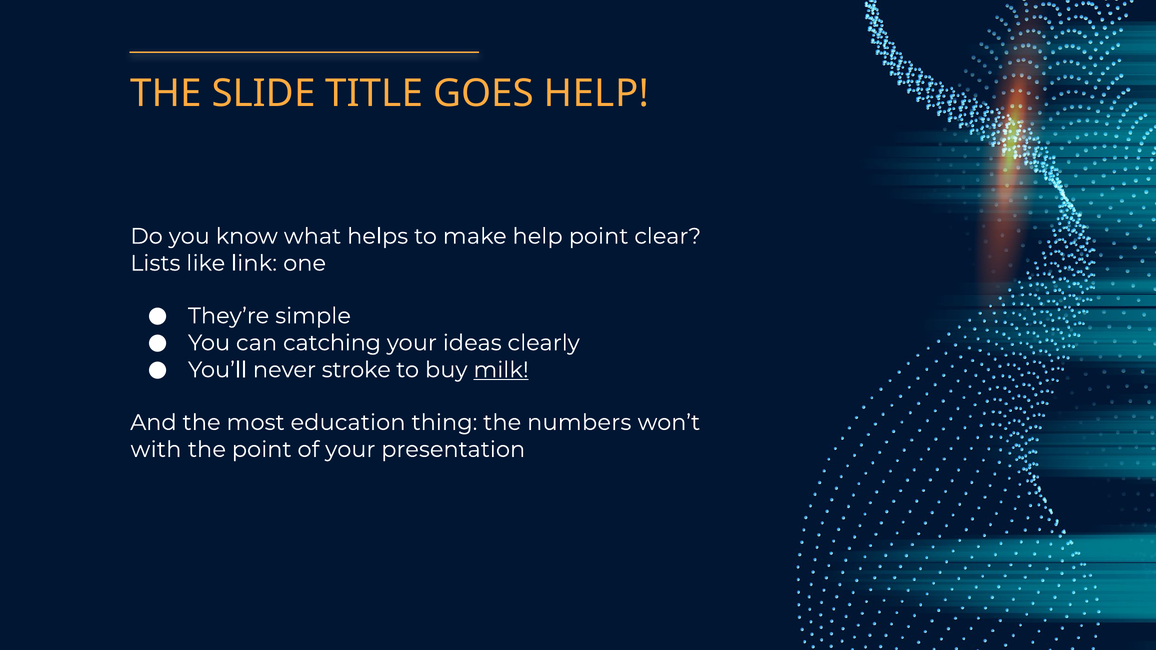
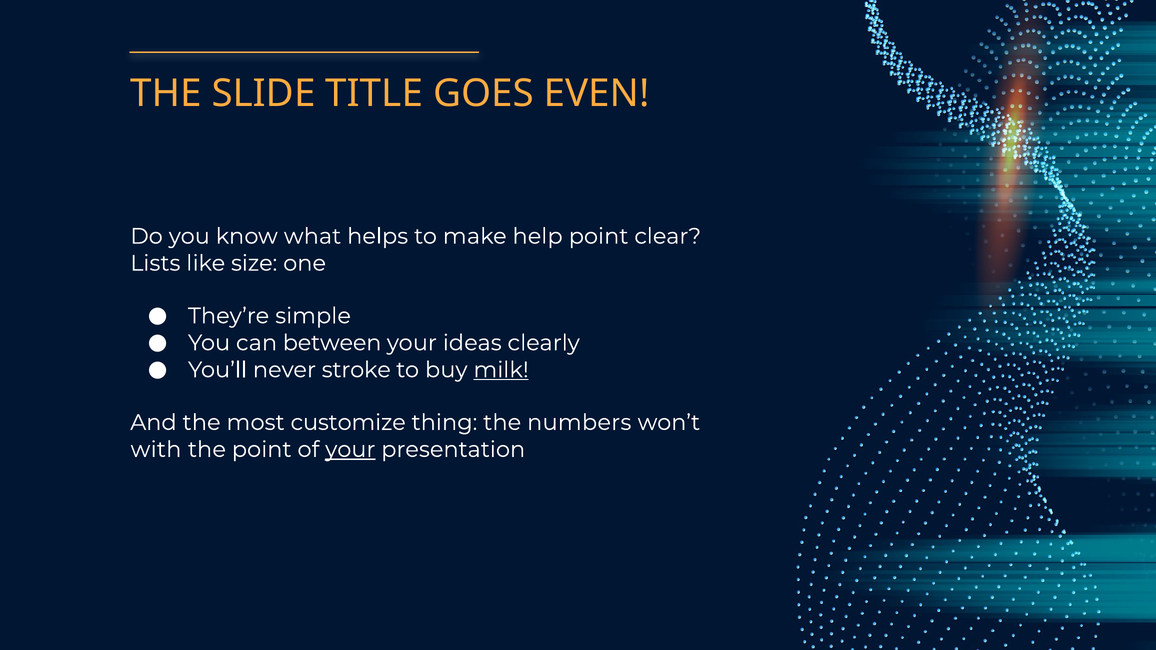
GOES HELP: HELP -> EVEN
link: link -> size
catching: catching -> between
education: education -> customize
your at (350, 450) underline: none -> present
